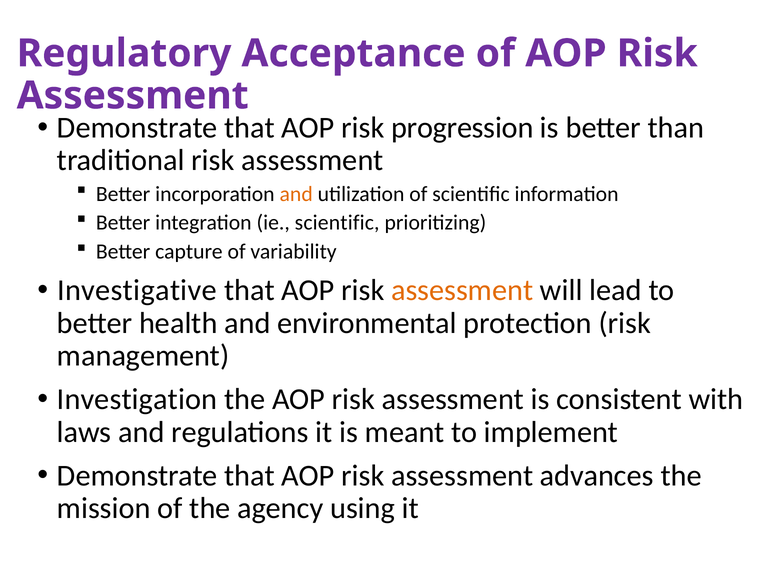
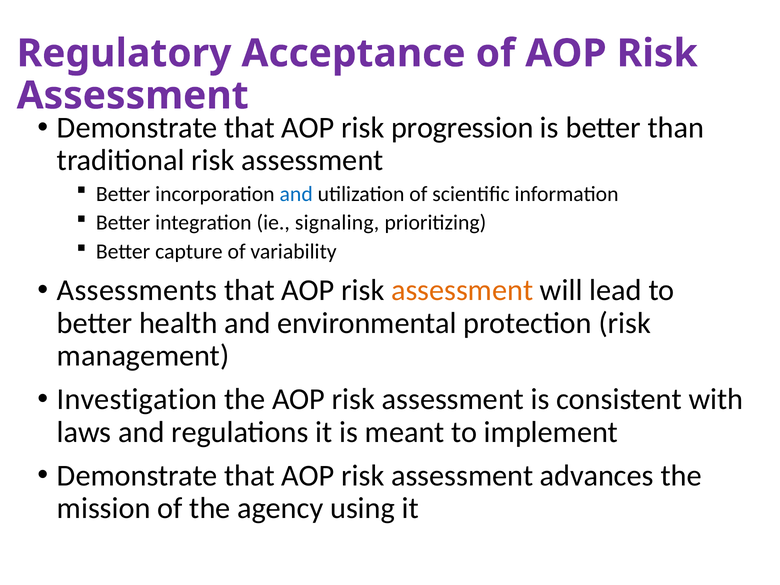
and at (296, 194) colour: orange -> blue
ie scientific: scientific -> signaling
Investigative: Investigative -> Assessments
